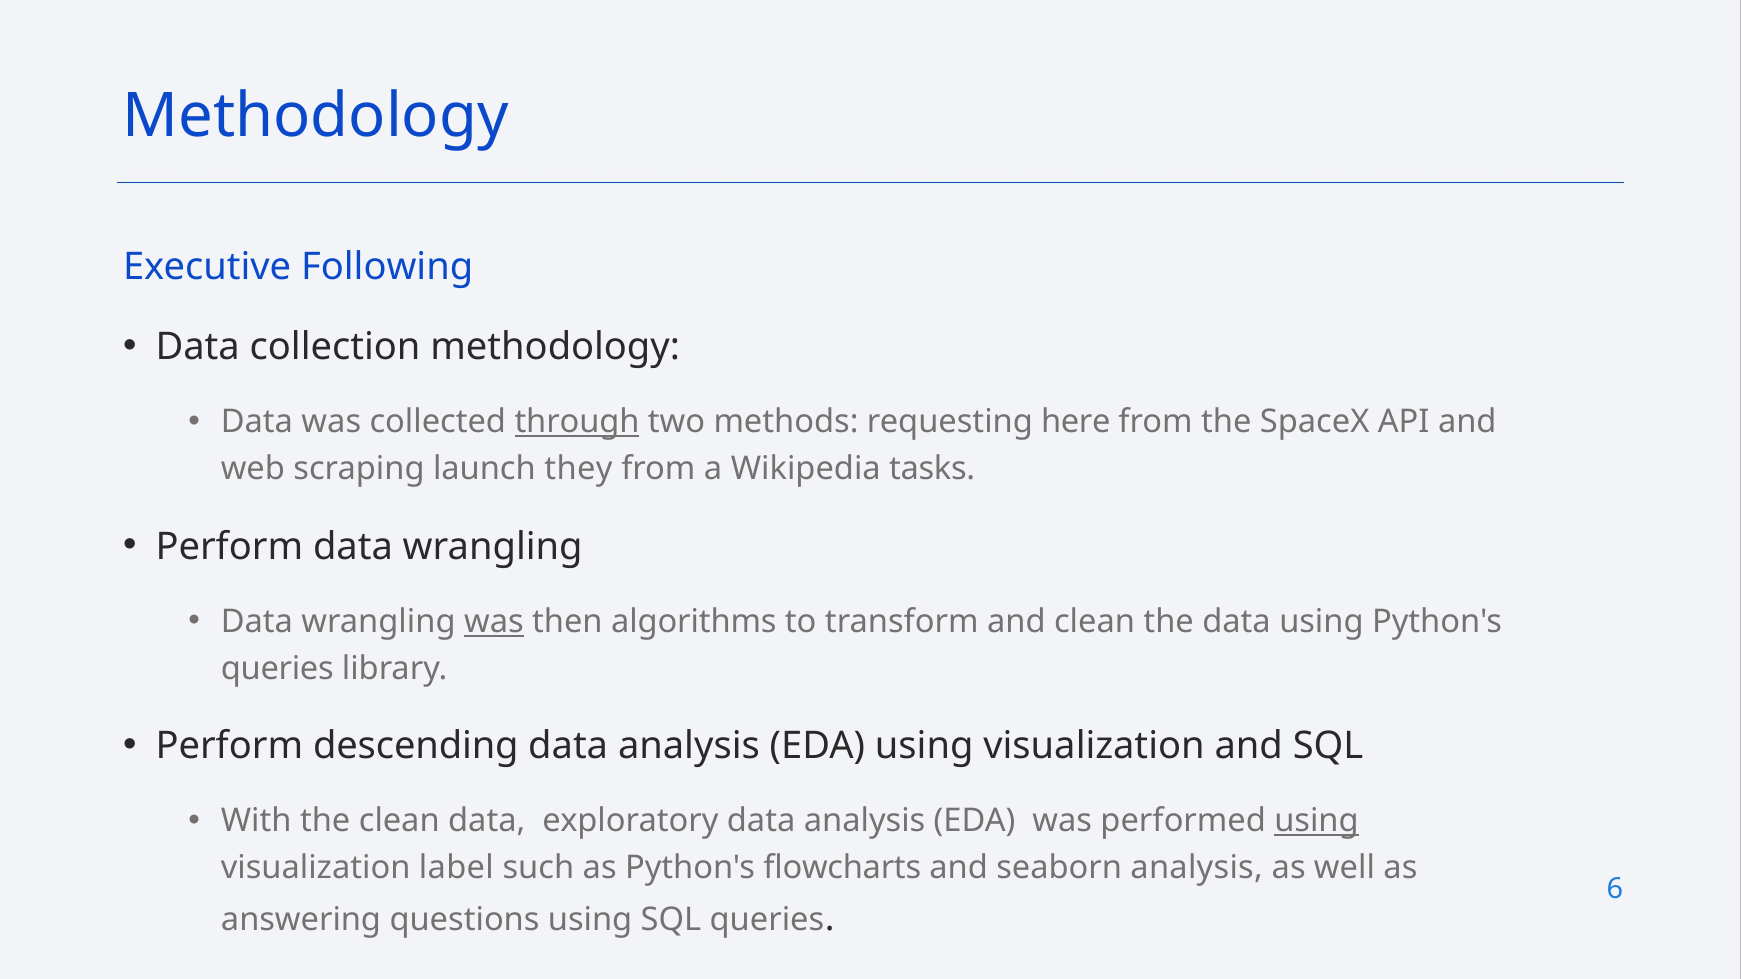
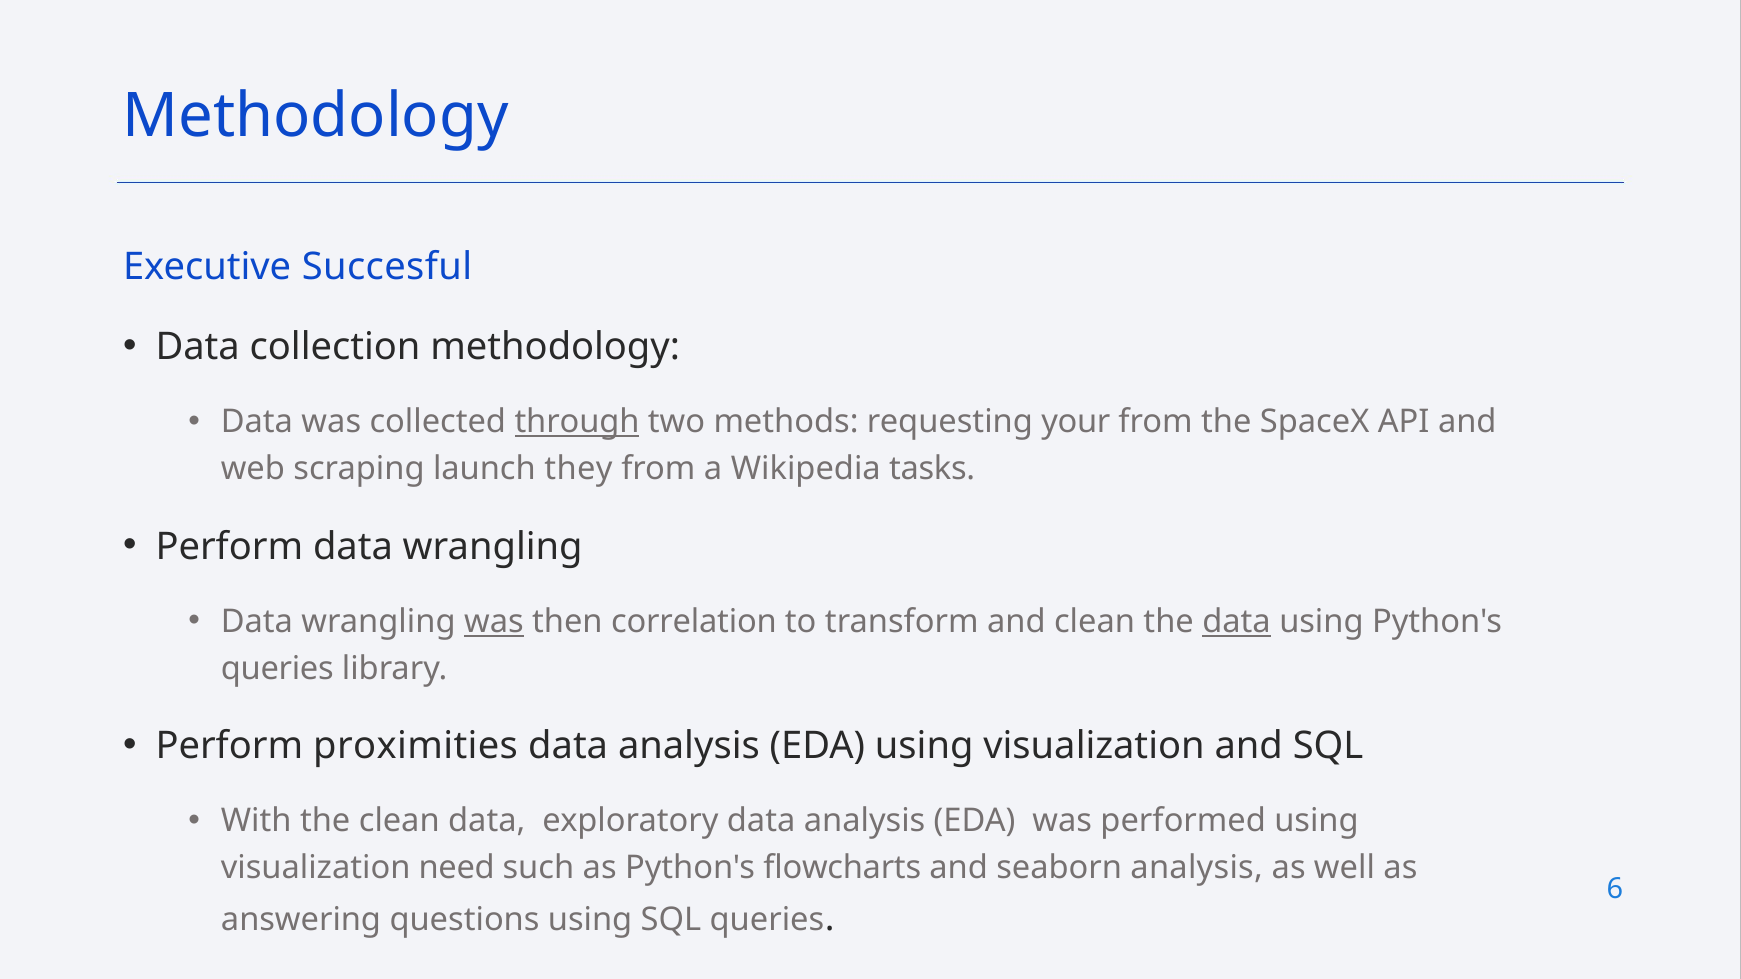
Following: Following -> Succesful
here: here -> your
algorithms: algorithms -> correlation
data at (1237, 622) underline: none -> present
descending: descending -> proximities
using at (1316, 821) underline: present -> none
label: label -> need
